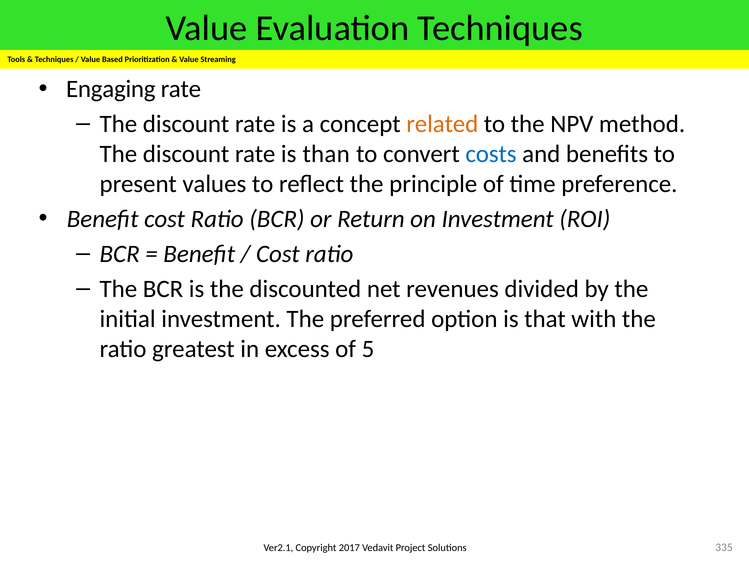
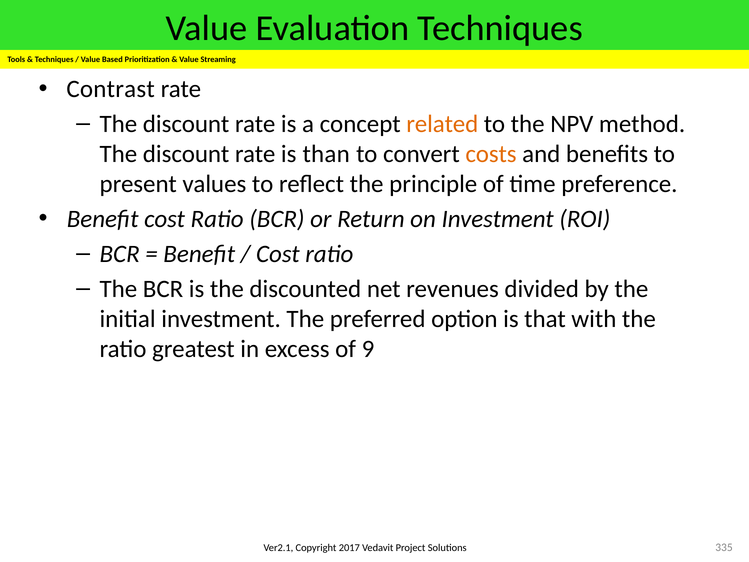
Engaging: Engaging -> Contrast
costs colour: blue -> orange
5: 5 -> 9
